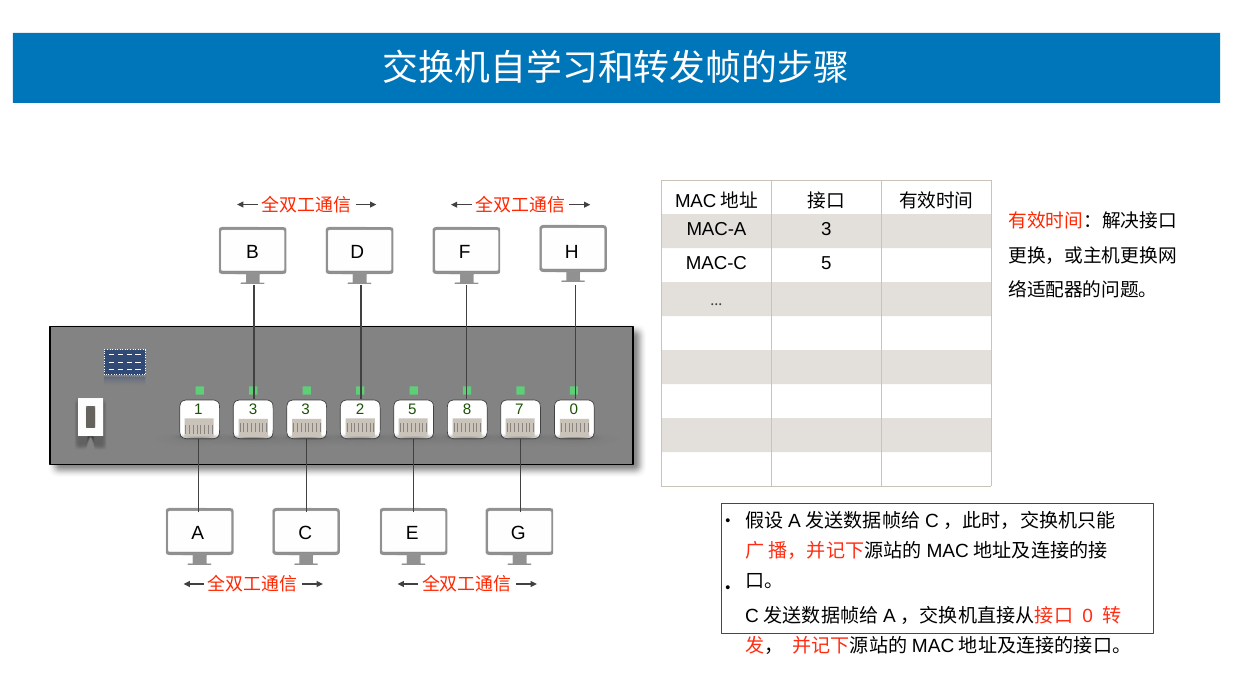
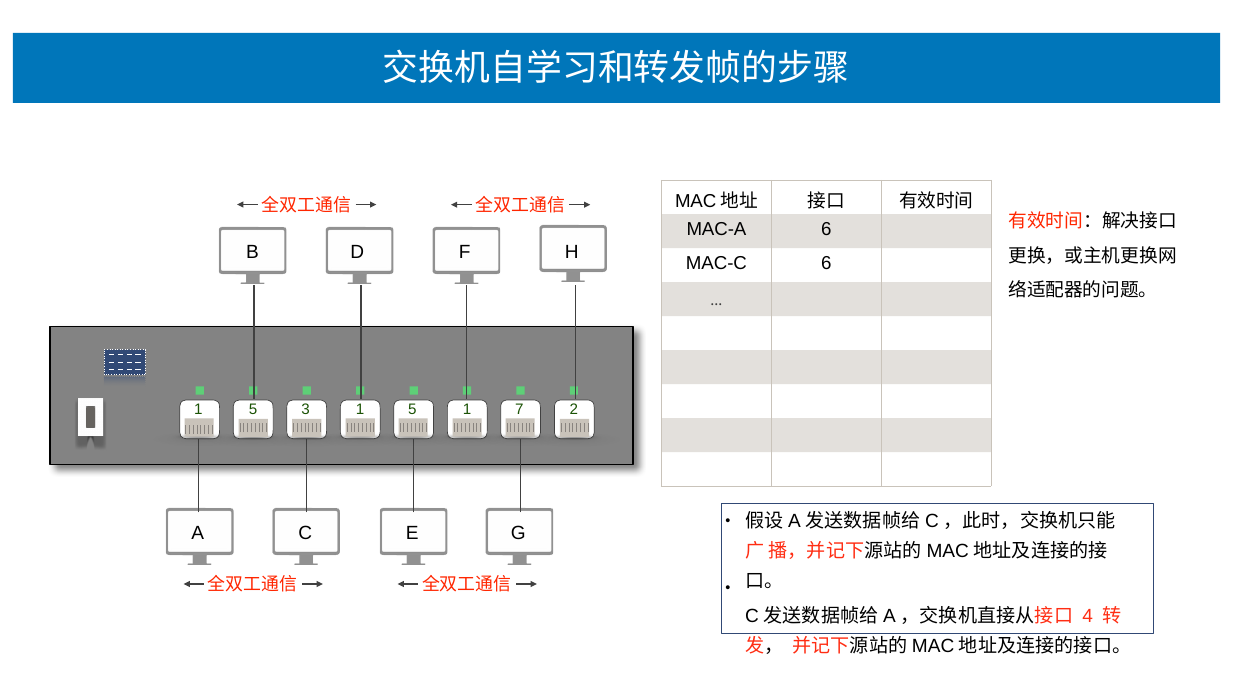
MAC-A 3: 3 -> 6
MAC-C 5: 5 -> 6
3 at (253, 409): 3 -> 5
3 2: 2 -> 1
5 8: 8 -> 1
7 0: 0 -> 2
0 at (1088, 616): 0 -> 4
